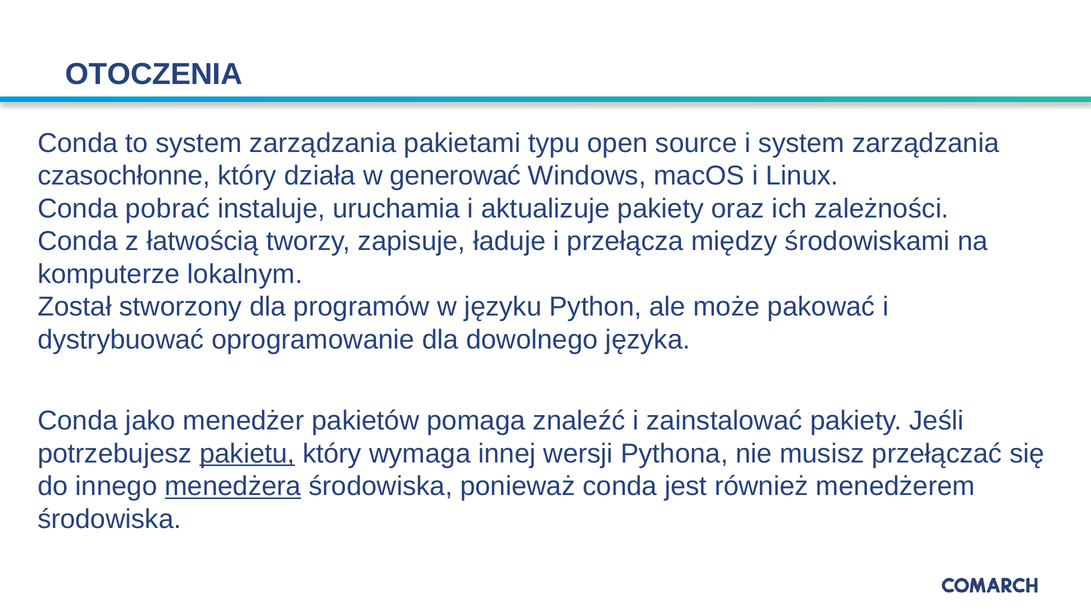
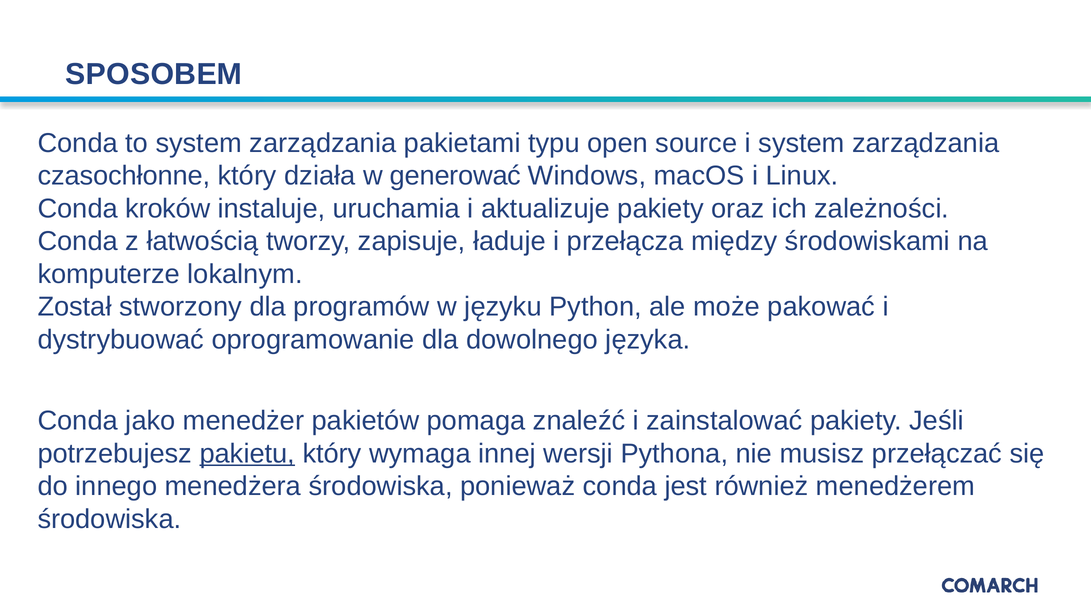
OTOCZENIA: OTOCZENIA -> SPOSOBEM
pobrać: pobrać -> kroków
menedżera underline: present -> none
